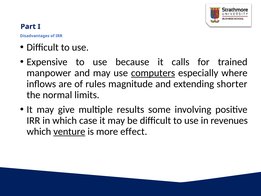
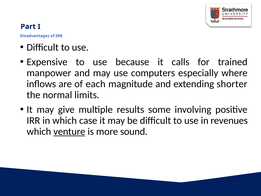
computers underline: present -> none
rules: rules -> each
effect: effect -> sound
